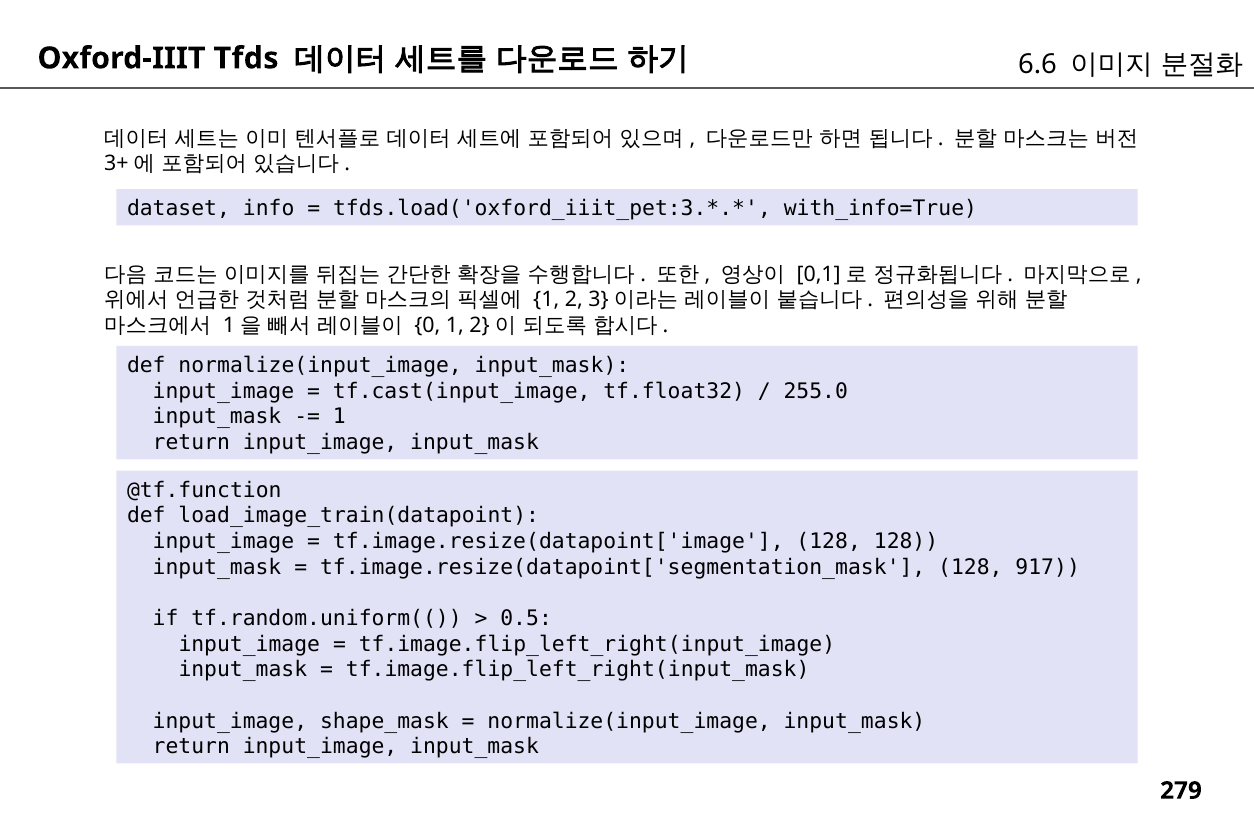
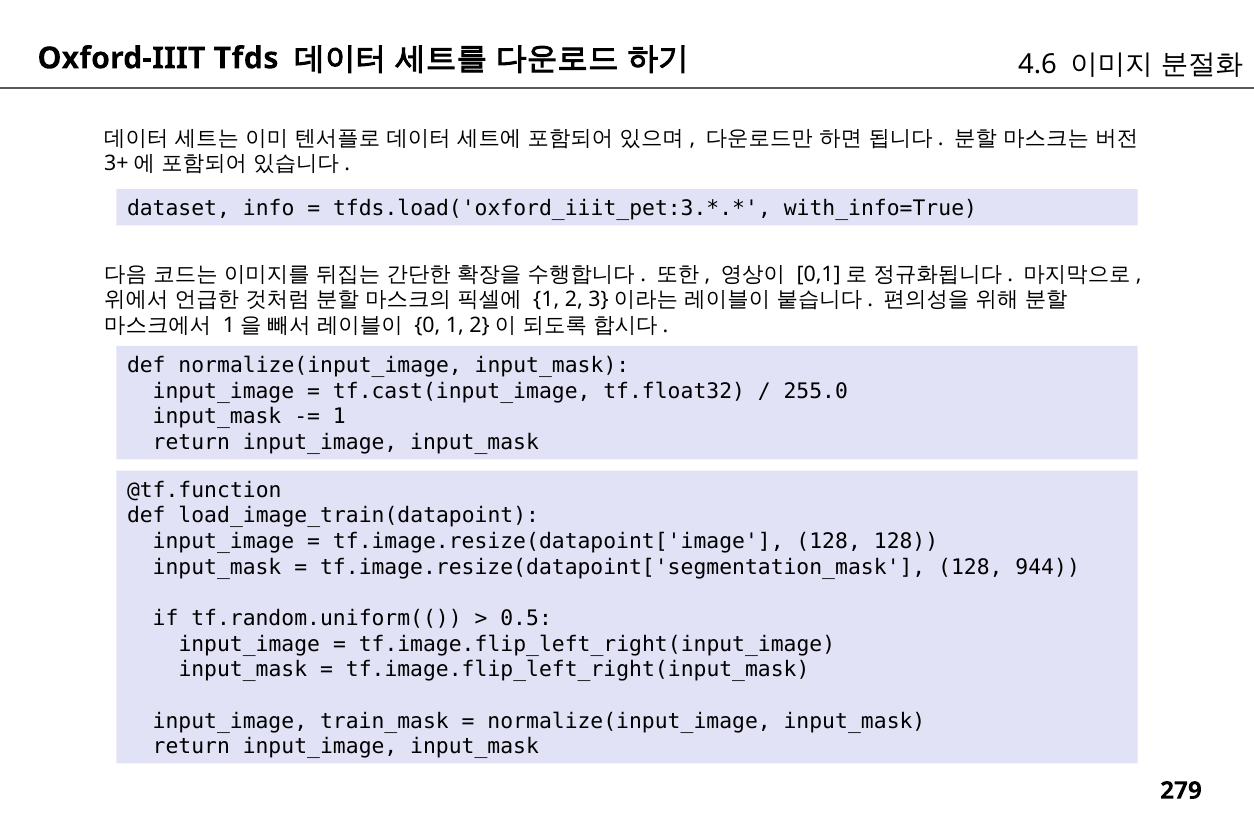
6.6: 6.6 -> 4.6
917: 917 -> 944
shape_mask: shape_mask -> train_mask
